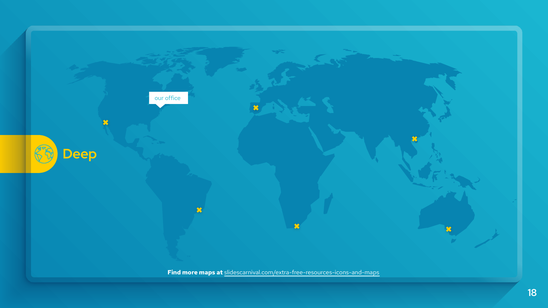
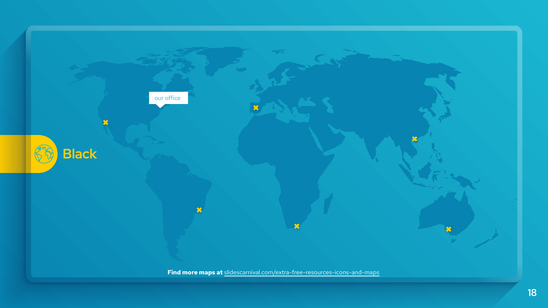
Deep: Deep -> Black
